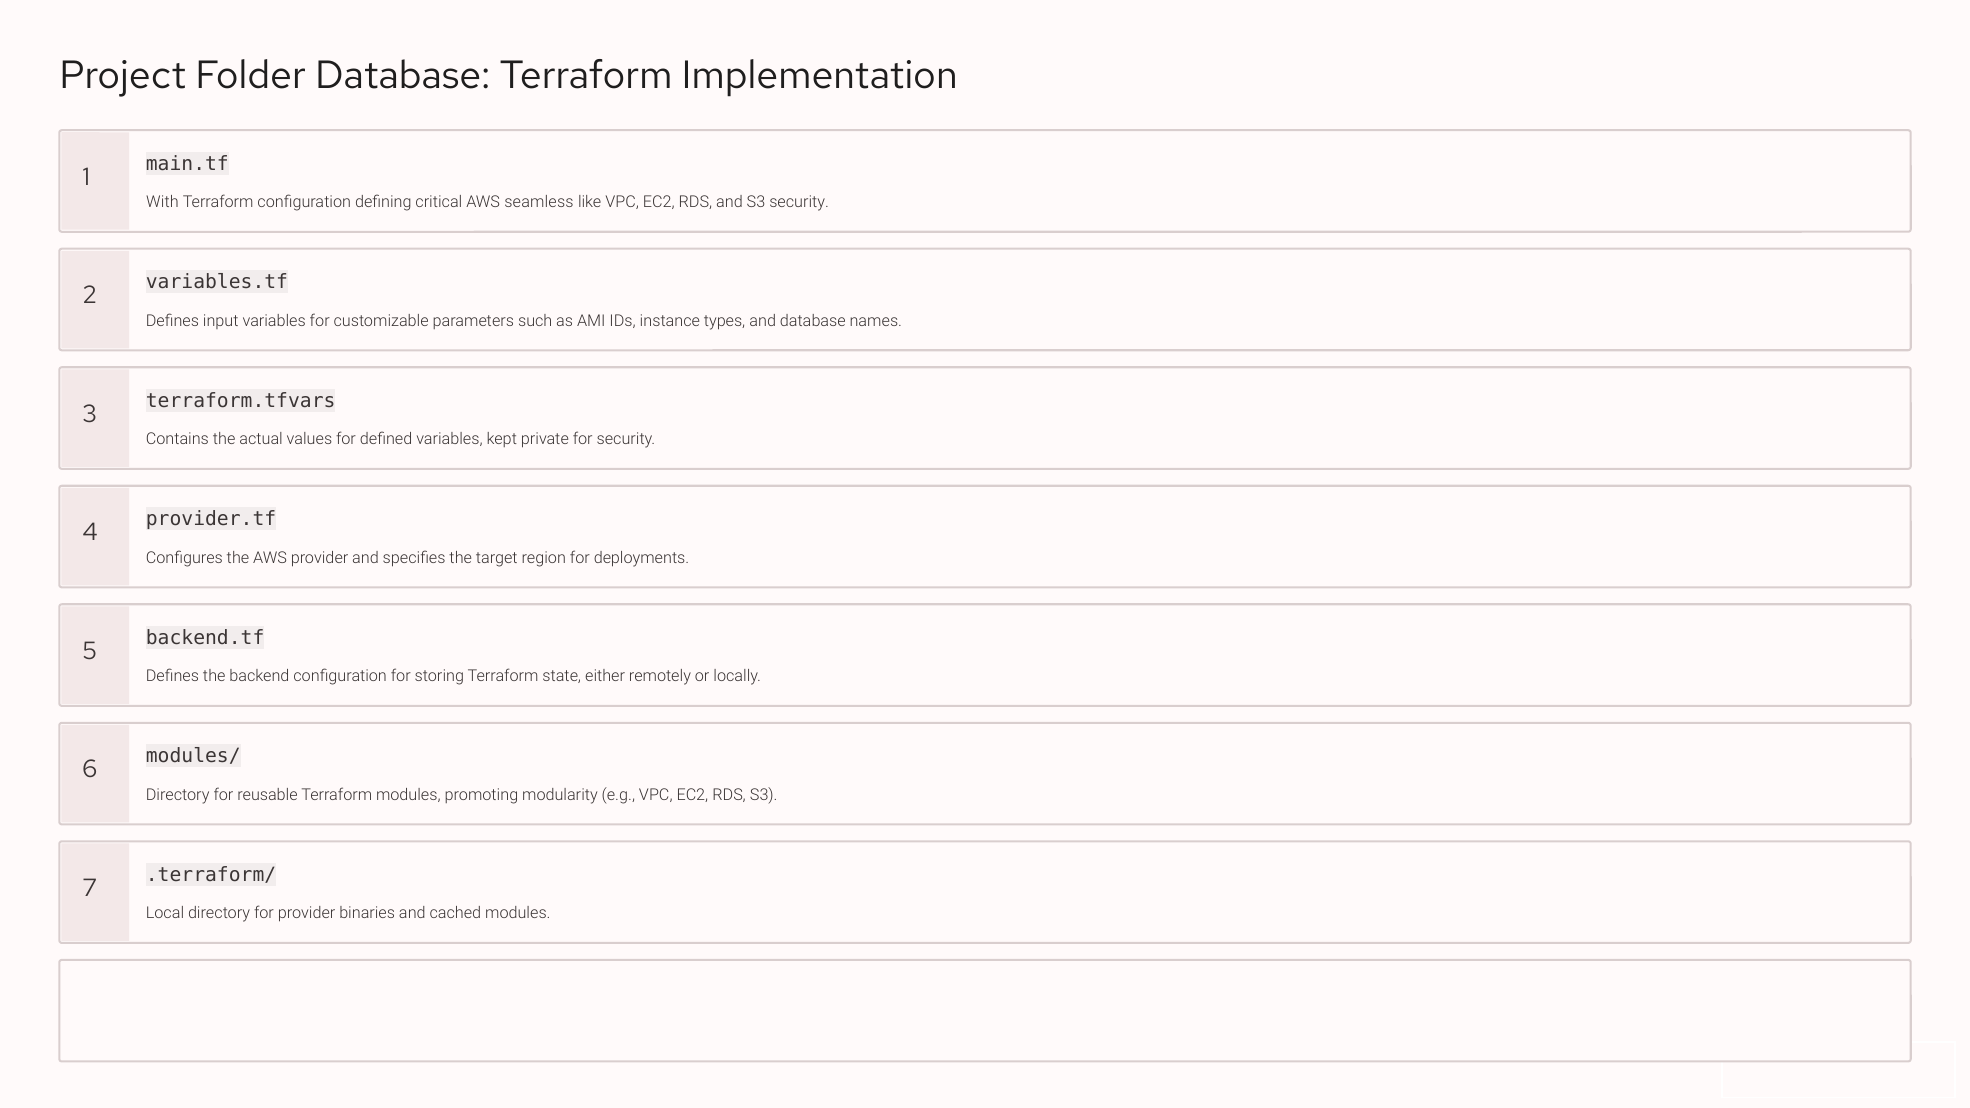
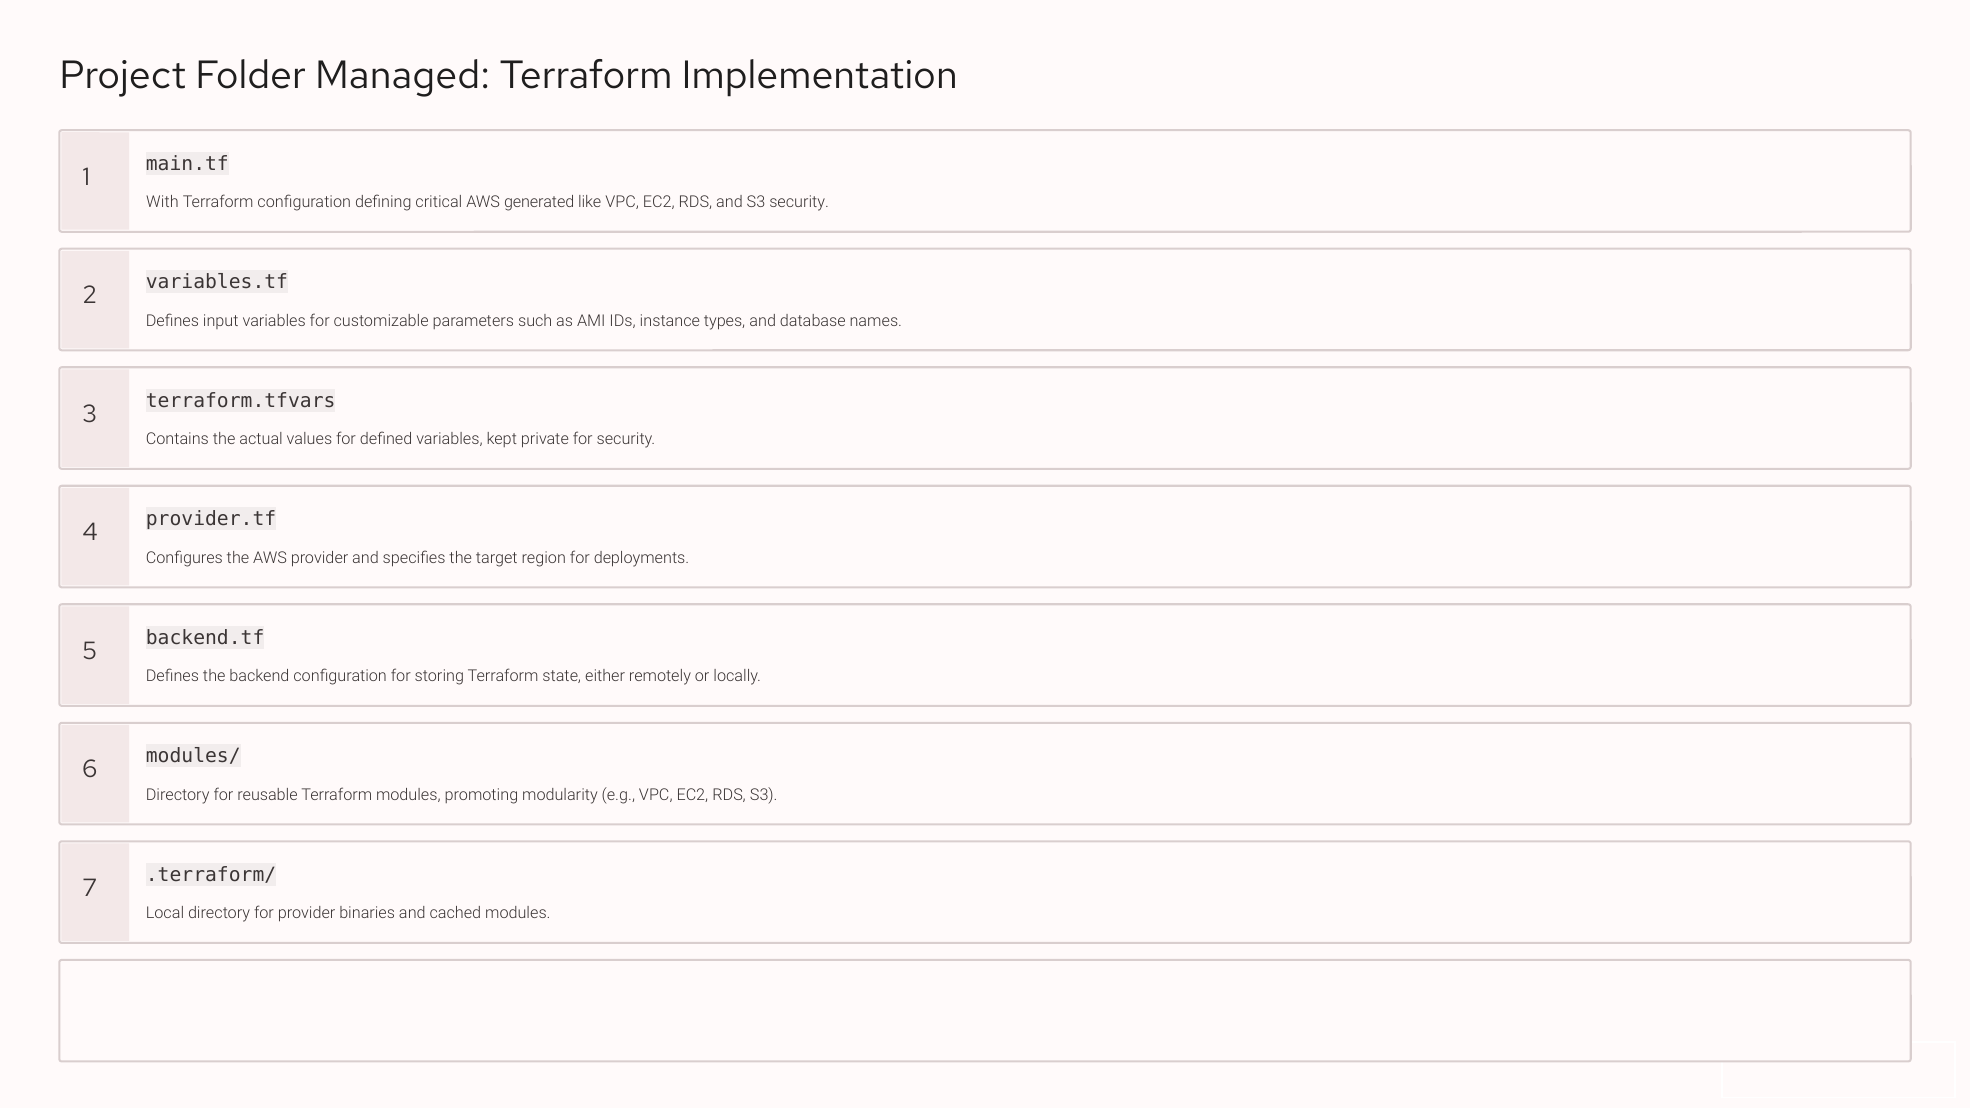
Folder Database: Database -> Managed
seamless: seamless -> generated
